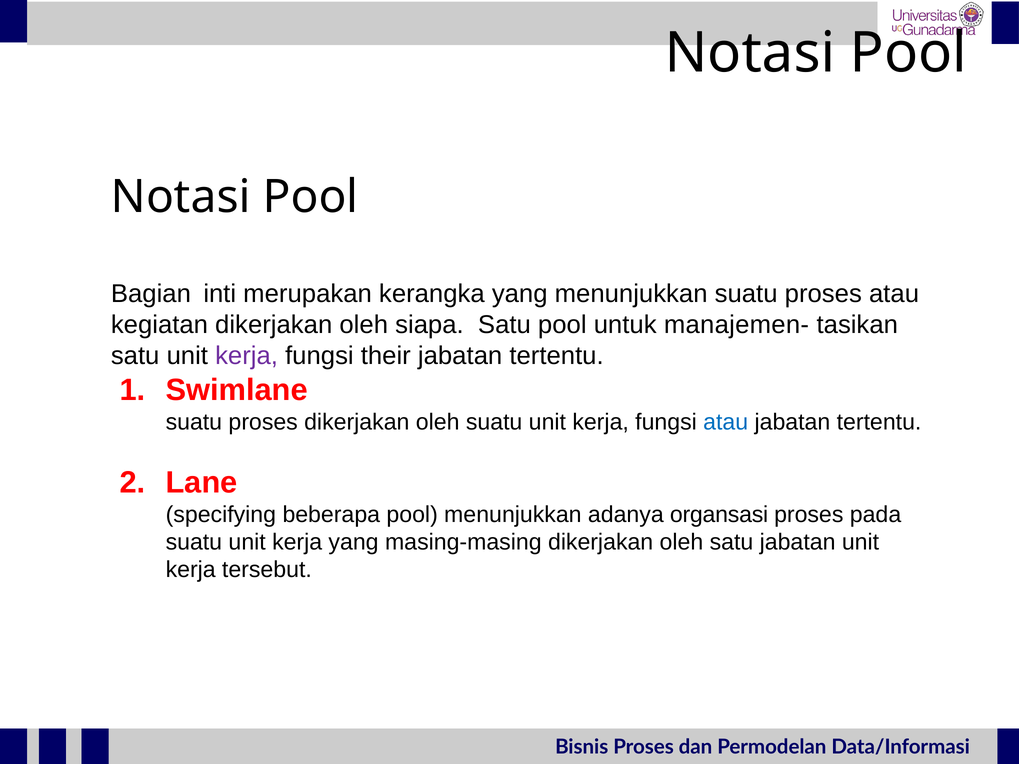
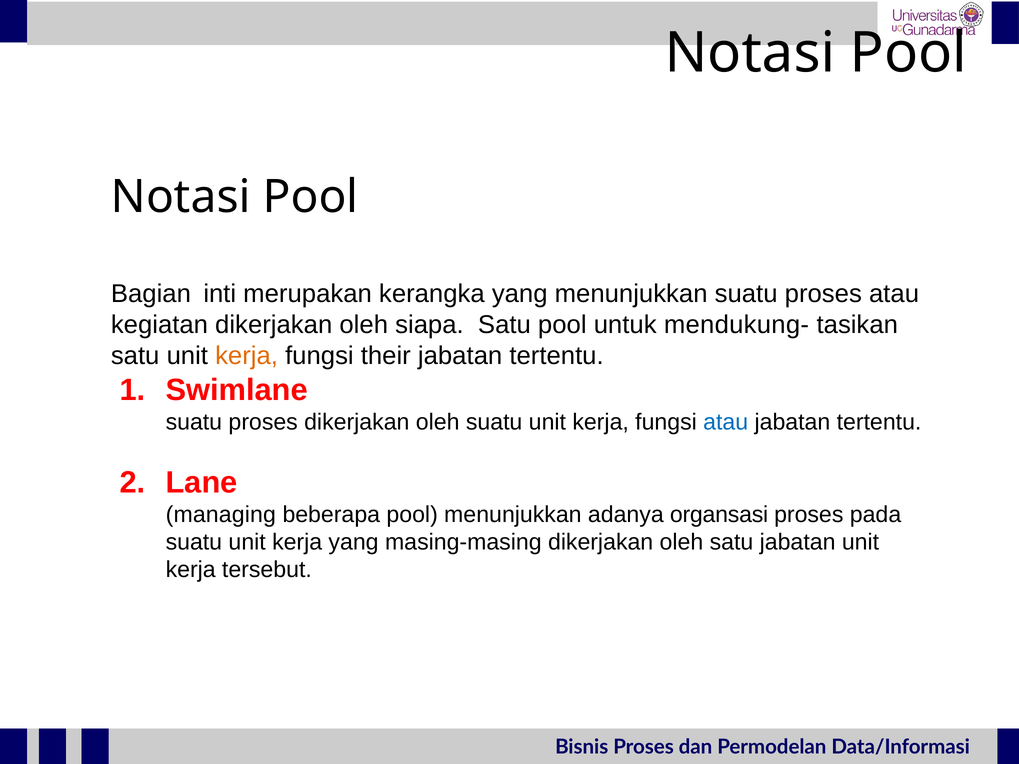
manajemen-: manajemen- -> mendukung-
kerja at (247, 356) colour: purple -> orange
specifying: specifying -> managing
